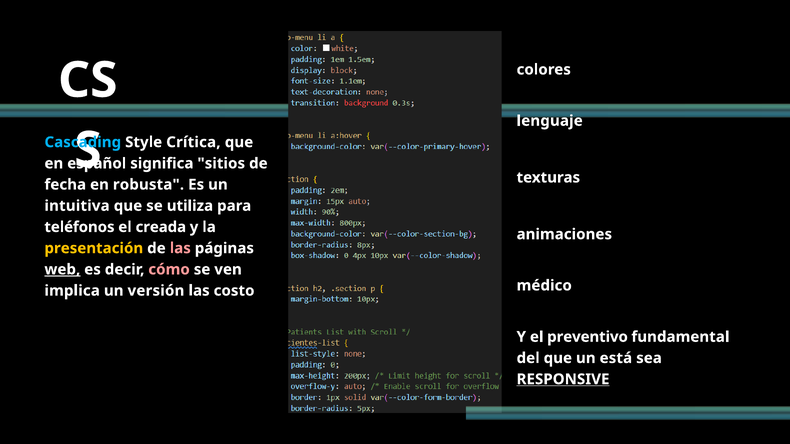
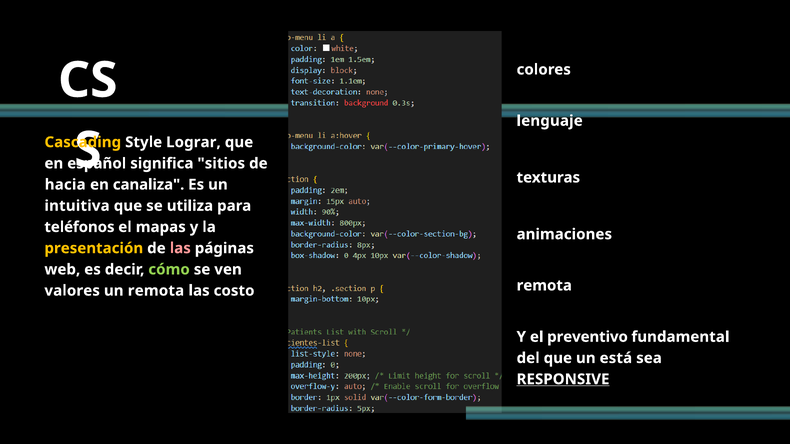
Cascading colour: light blue -> yellow
Crítica: Crítica -> Lograr
fecha: fecha -> hacia
robusta: robusta -> canaliza
creada: creada -> mapas
web underline: present -> none
cómo colour: pink -> light green
médico at (544, 286): médico -> remota
implica: implica -> valores
un versión: versión -> remota
